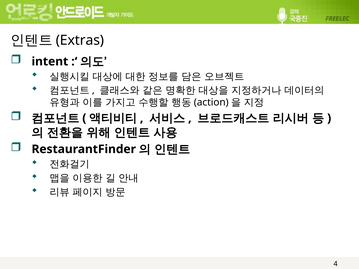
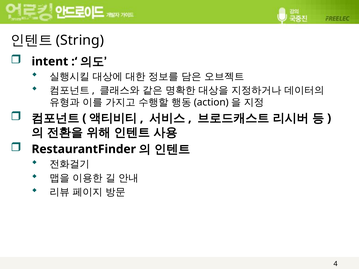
Extras: Extras -> String
